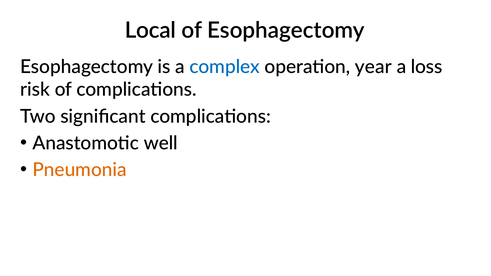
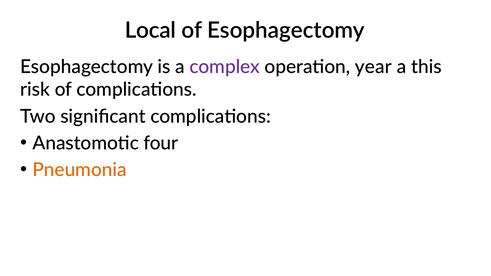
complex colour: blue -> purple
loss: loss -> this
well: well -> four
